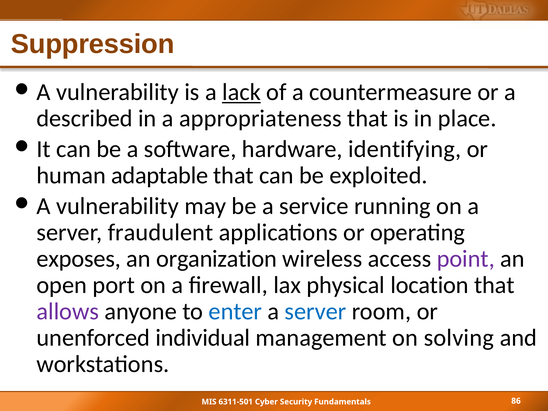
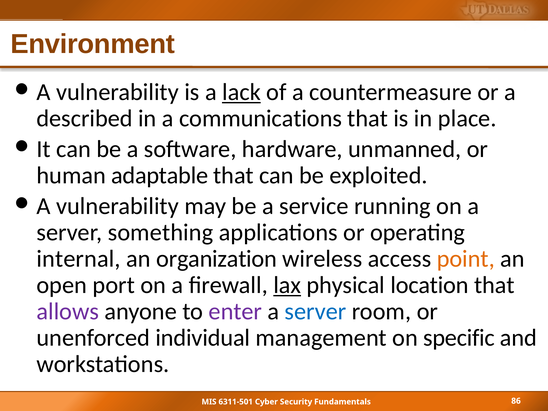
Suppression: Suppression -> Environment
appropriateness: appropriateness -> communications
identifying: identifying -> unmanned
fraudulent: fraudulent -> something
exposes: exposes -> internal
point colour: purple -> orange
lax underline: none -> present
enter colour: blue -> purple
solving: solving -> specific
